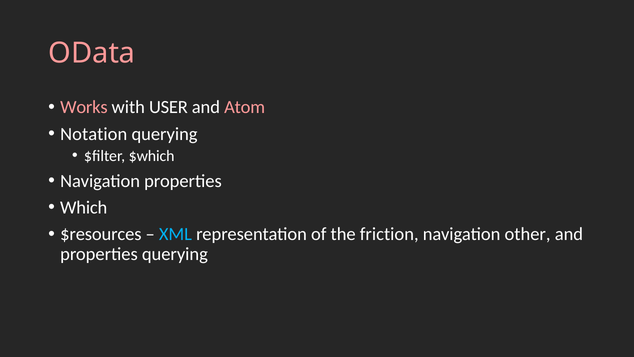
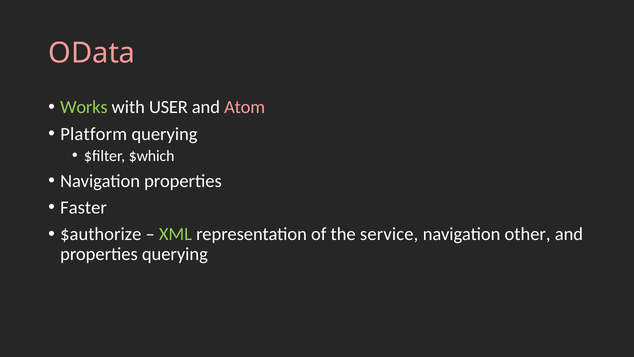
Works colour: pink -> light green
Notation: Notation -> Platform
Which: Which -> Faster
$resources: $resources -> $authorize
XML colour: light blue -> light green
friction: friction -> service
